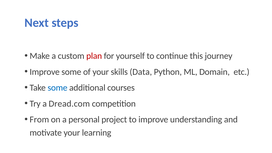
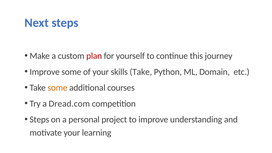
skills Data: Data -> Take
some at (58, 88) colour: blue -> orange
From at (39, 120): From -> Steps
